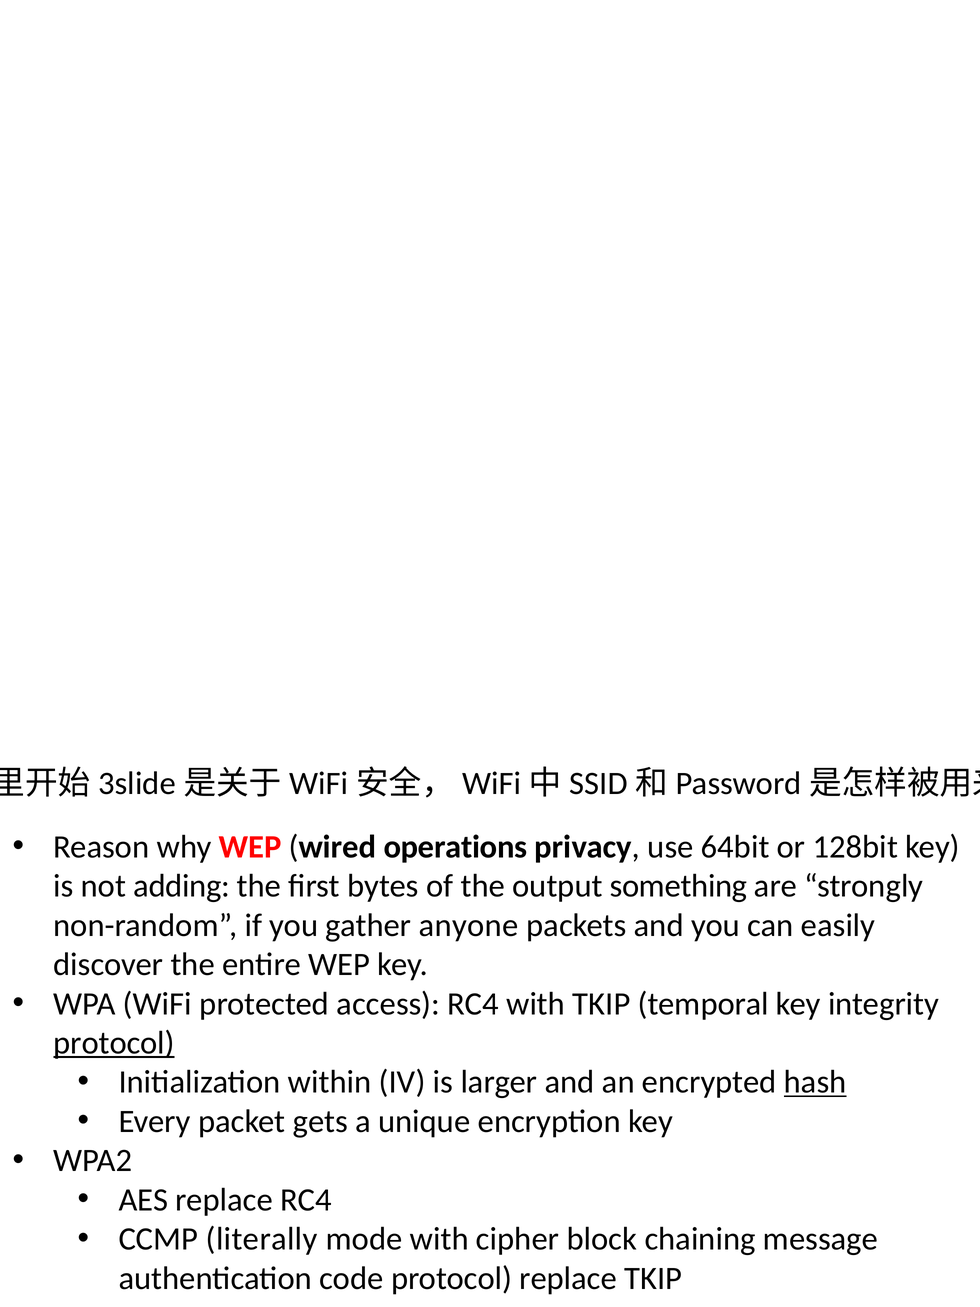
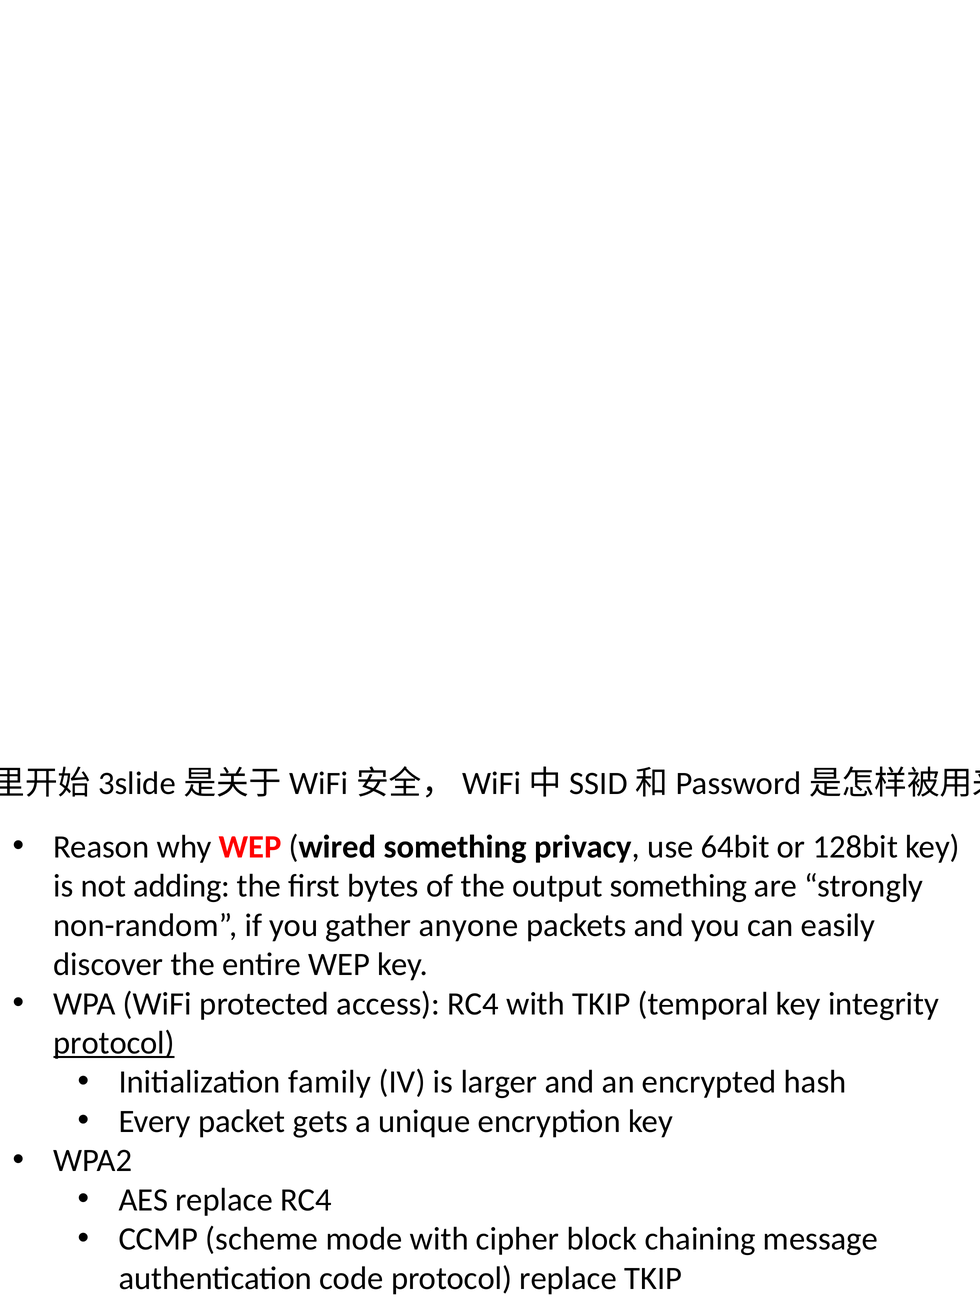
wired operations: operations -> something
within: within -> family
hash underline: present -> none
literally: literally -> scheme
